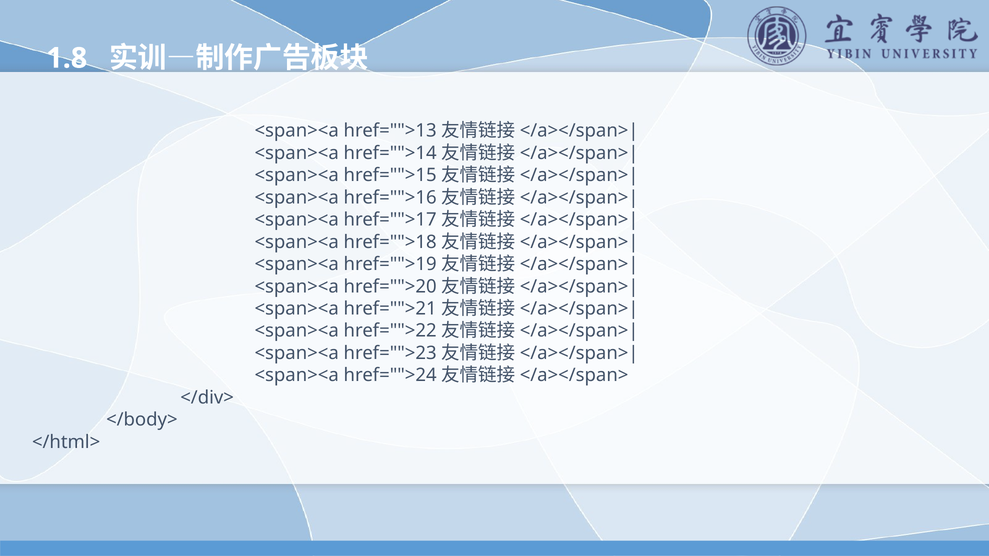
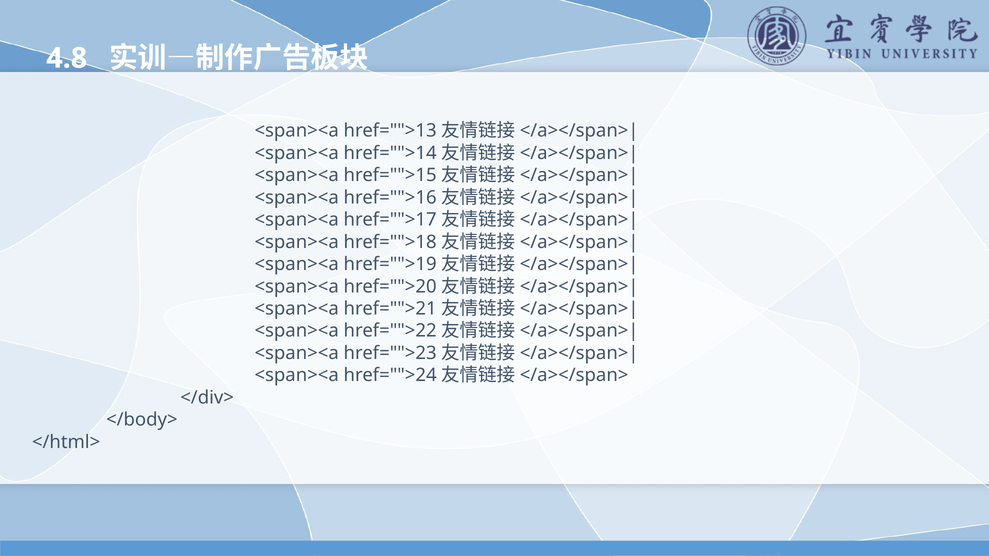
1.8: 1.8 -> 4.8
